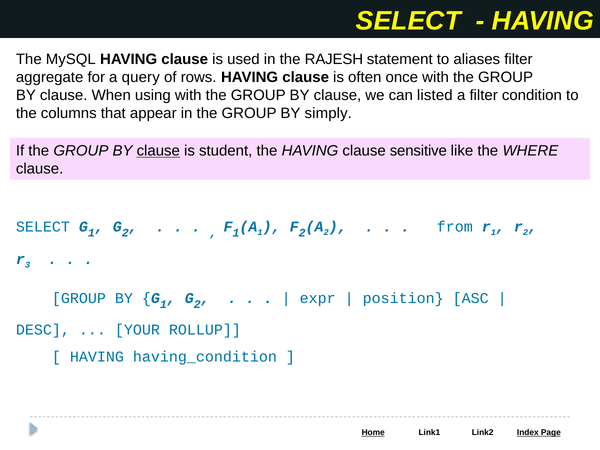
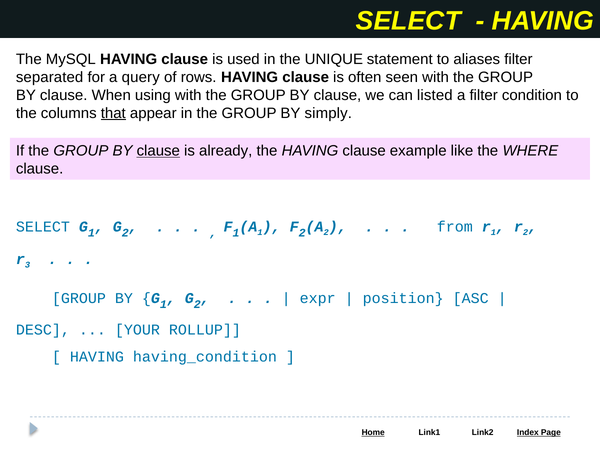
RAJESH: RAJESH -> UNIQUE
aggregate: aggregate -> separated
once: once -> seen
that underline: none -> present
student: student -> already
sensitive: sensitive -> example
